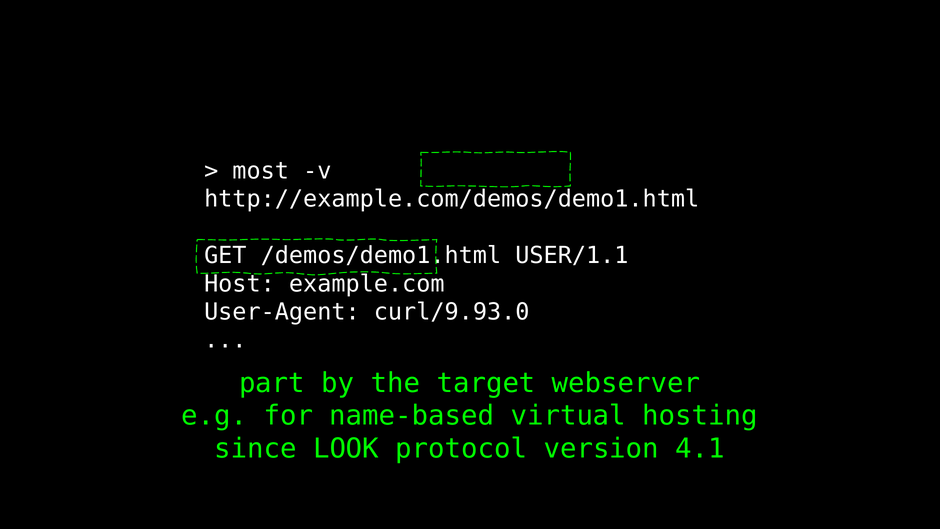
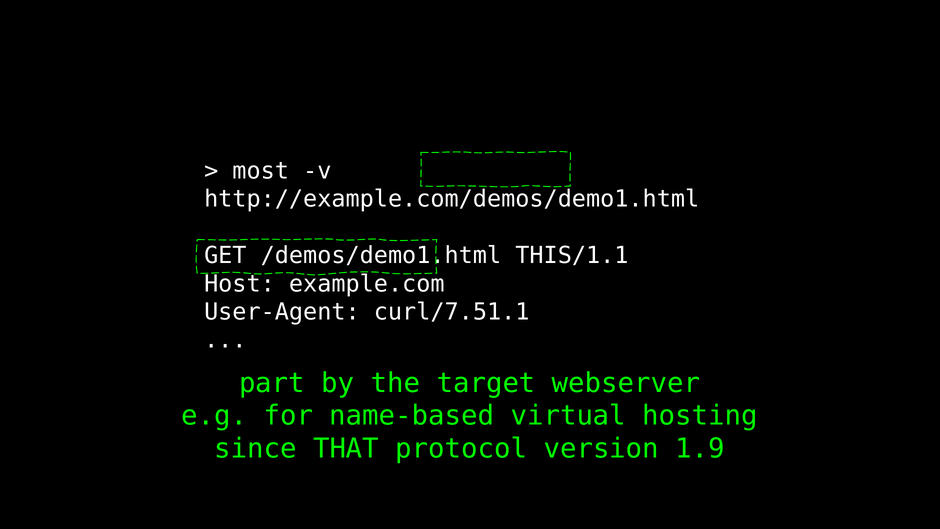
USER/1.1: USER/1.1 -> THIS/1.1
curl/9.93.0: curl/9.93.0 -> curl/7.51.1
LOOK: LOOK -> THAT
4.1: 4.1 -> 1.9
